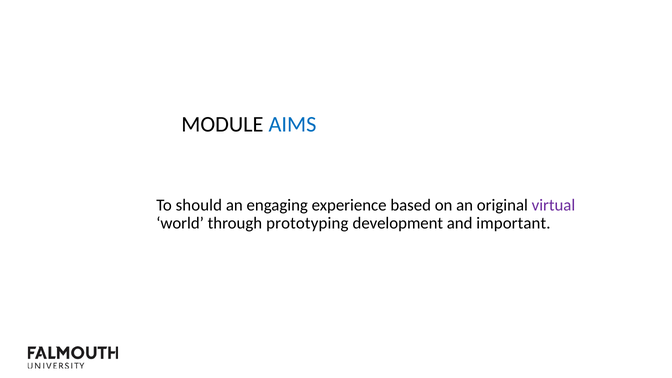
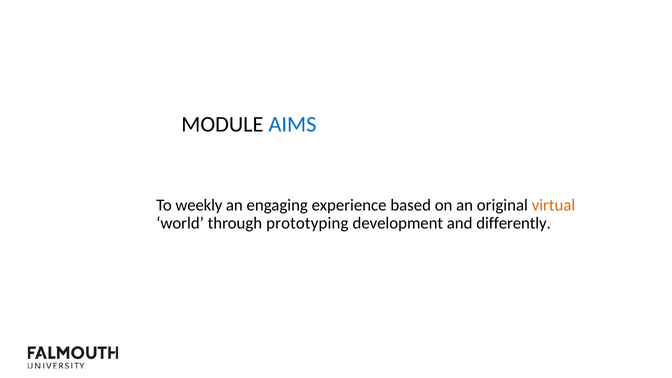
should: should -> weekly
virtual colour: purple -> orange
important: important -> differently
